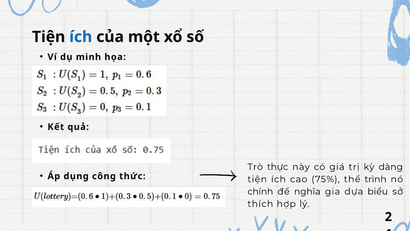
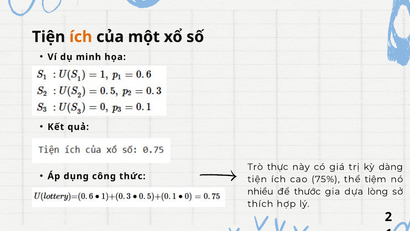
ích at (81, 37) colour: blue -> orange
trình: trình -> tiệm
chính: chính -> nhiều
nghĩa: nghĩa -> thước
biểu: biểu -> lòng
